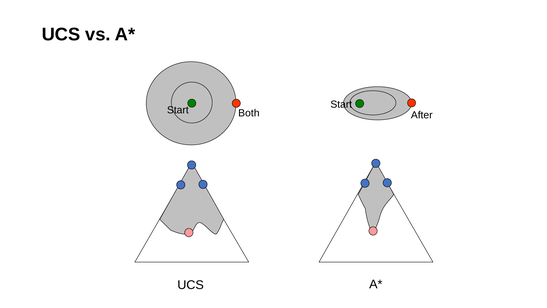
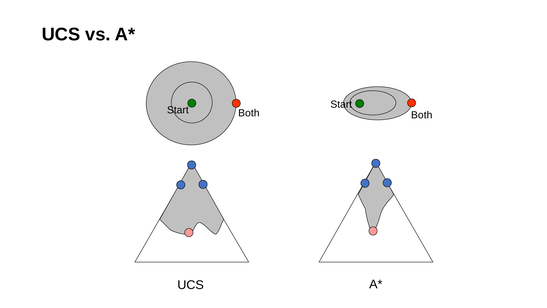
After at (422, 115): After -> Both
